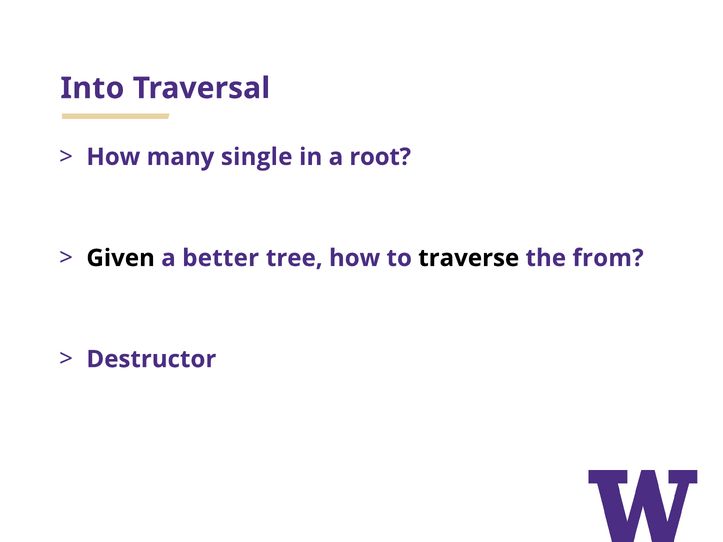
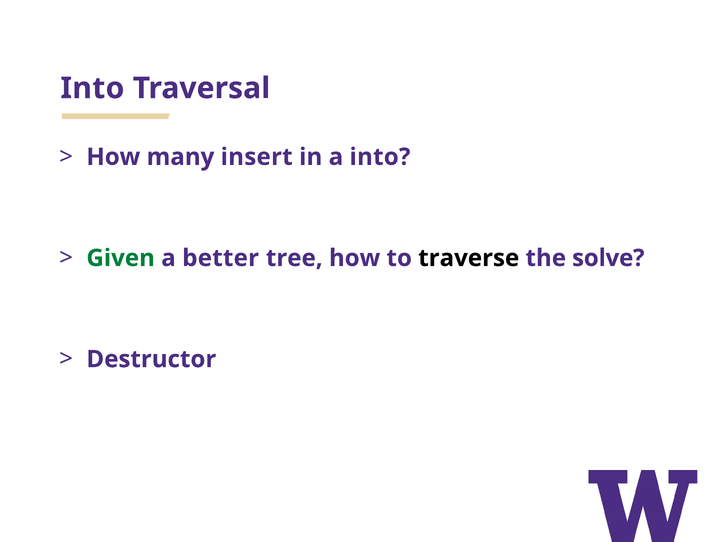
single: single -> insert
a root: root -> into
Given colour: black -> green
from: from -> solve
